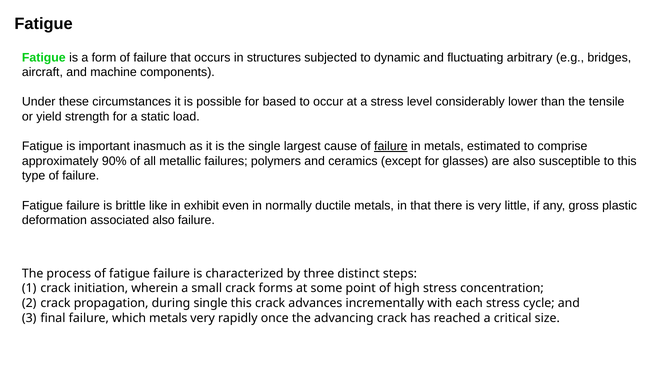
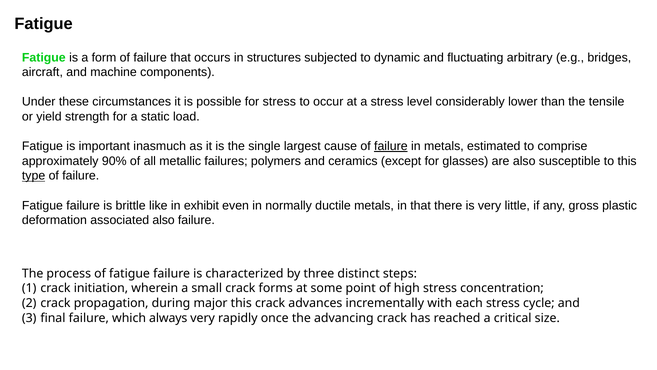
for based: based -> stress
type underline: none -> present
during single: single -> major
which metals: metals -> always
